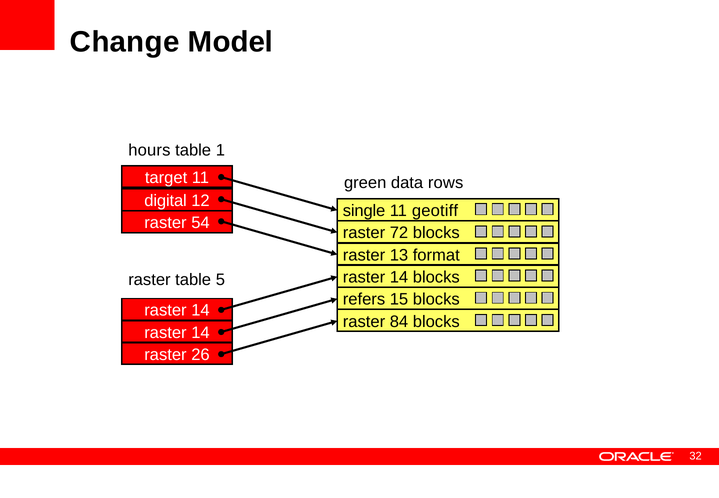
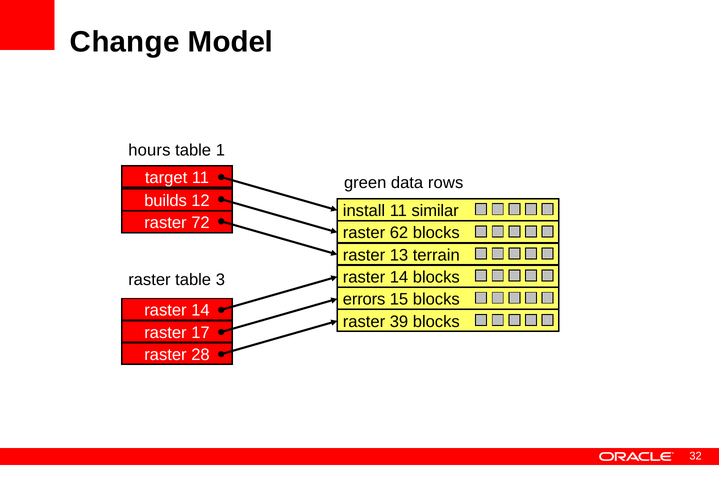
digital: digital -> builds
single: single -> install
geotiff: geotiff -> similar
54: 54 -> 72
72: 72 -> 62
format: format -> terrain
5: 5 -> 3
refers: refers -> errors
84: 84 -> 39
14 at (200, 332): 14 -> 17
26: 26 -> 28
